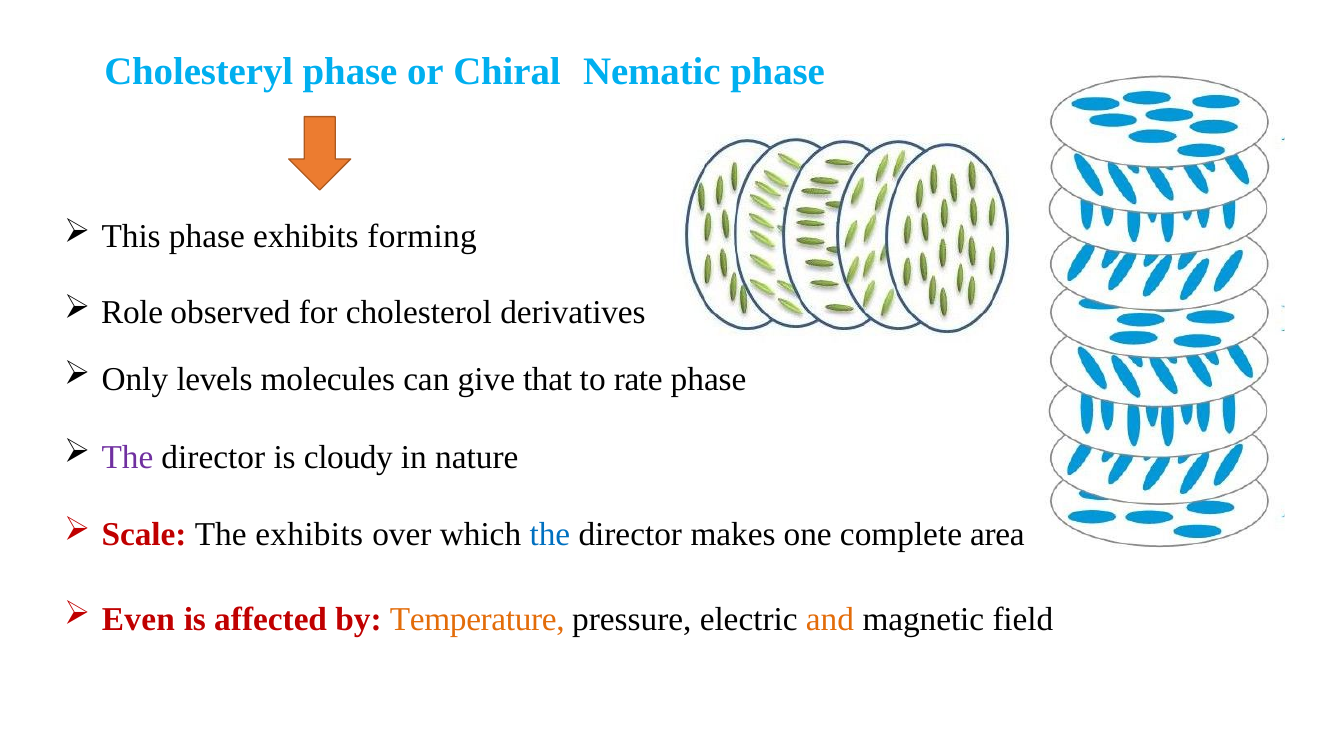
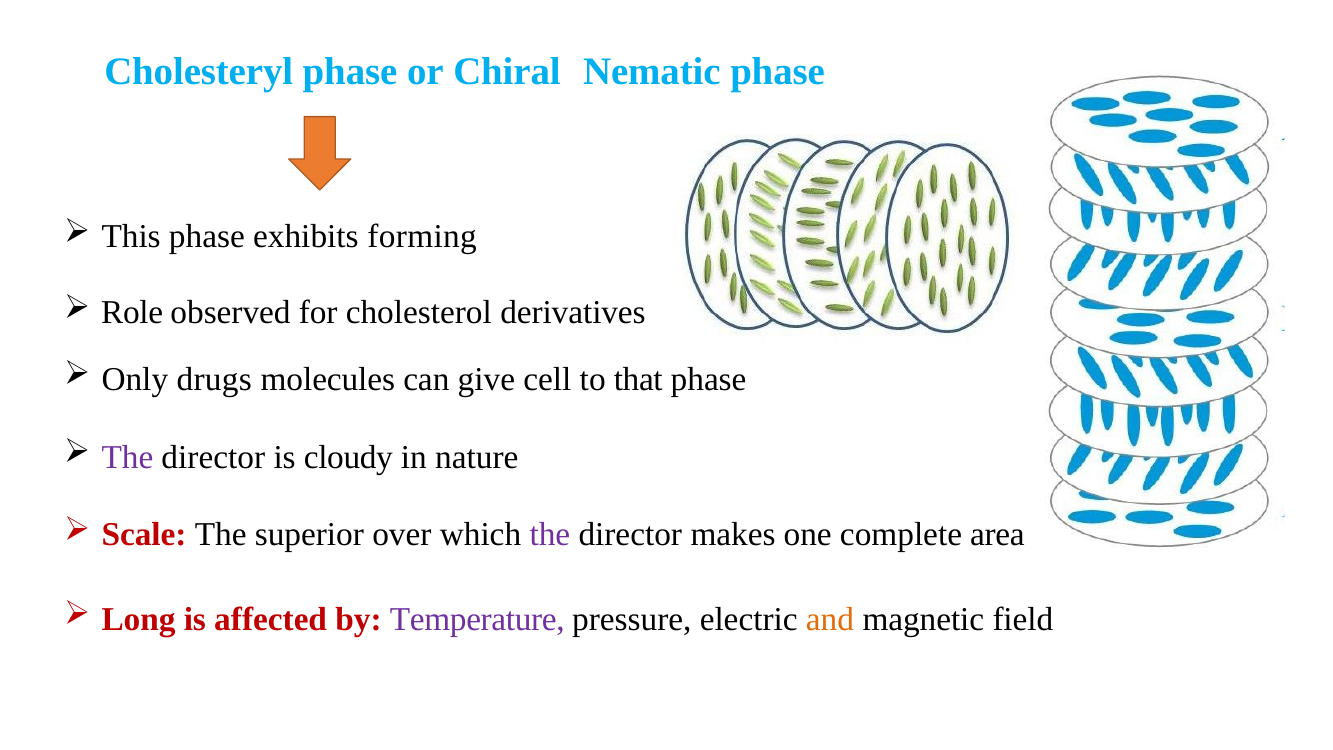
levels: levels -> drugs
that: that -> cell
rate: rate -> that
The exhibits: exhibits -> superior
the at (550, 535) colour: blue -> purple
Even: Even -> Long
Temperature colour: orange -> purple
